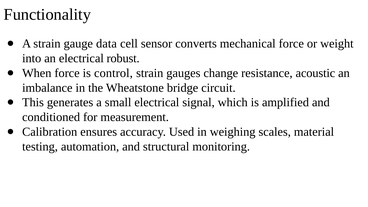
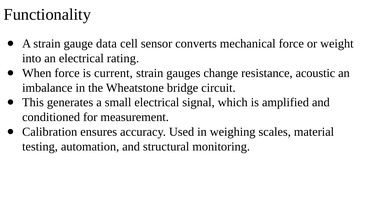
robust: robust -> rating
control: control -> current
